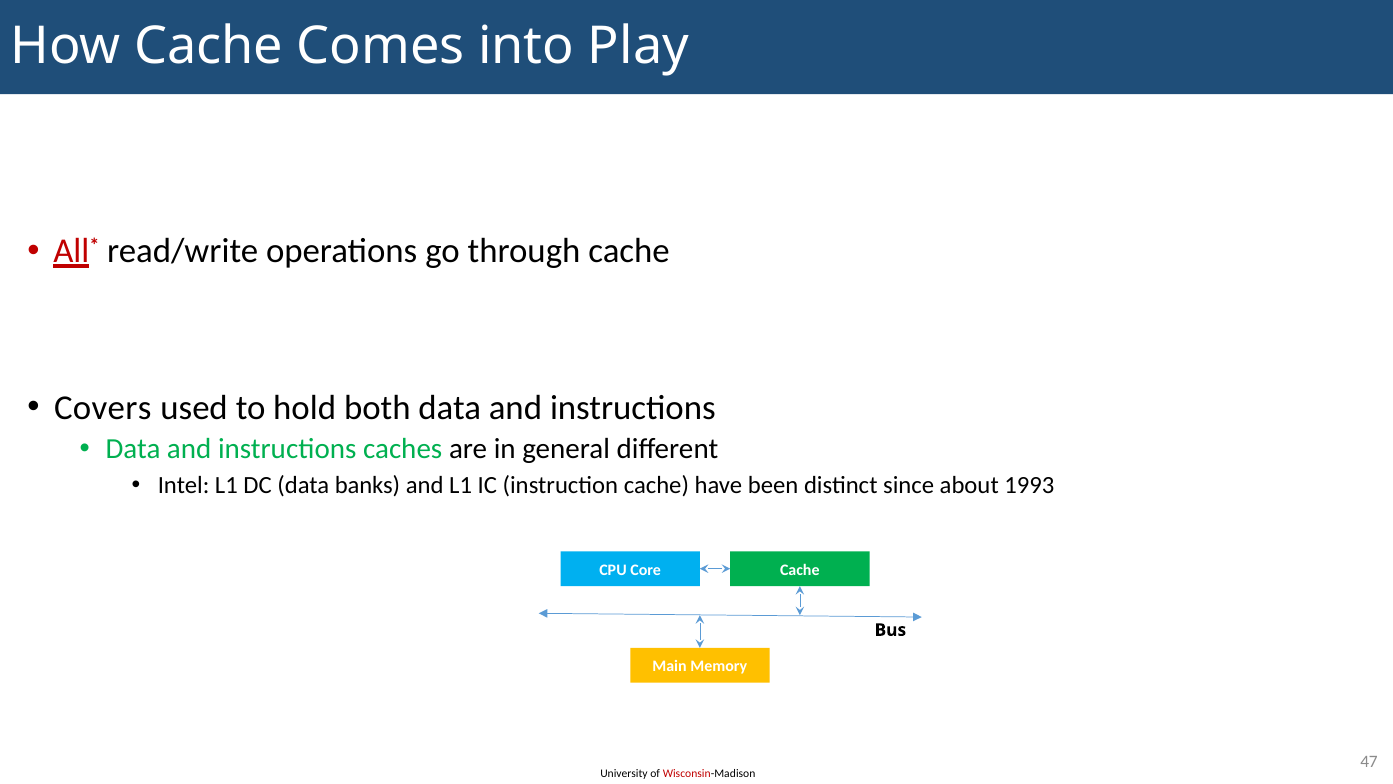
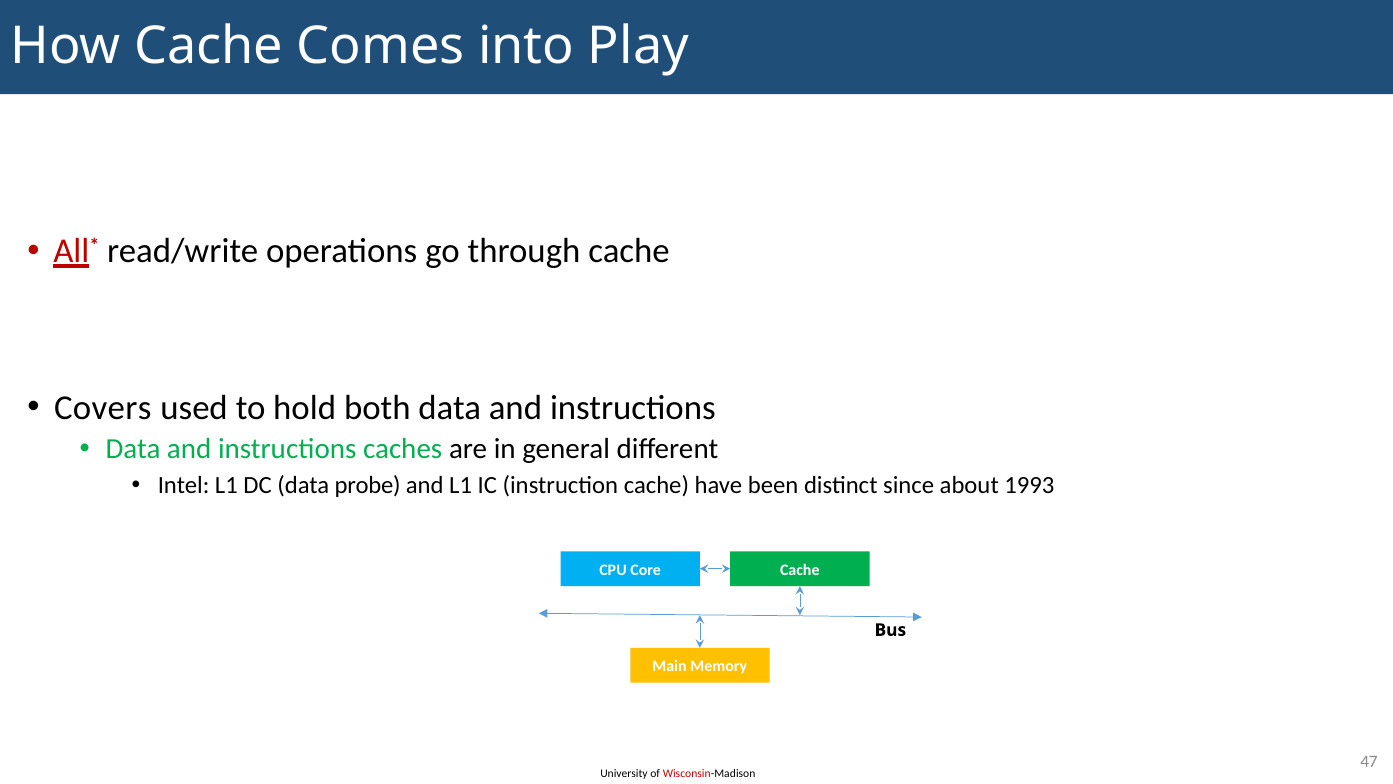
banks: banks -> probe
